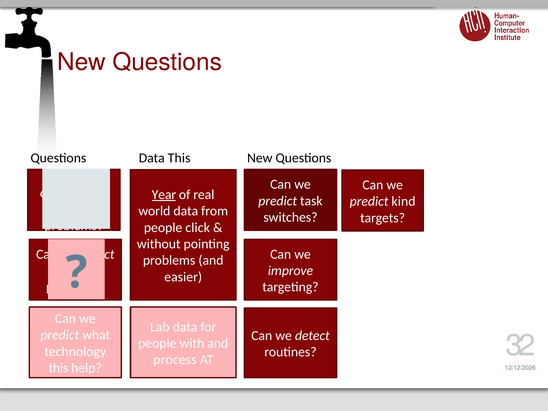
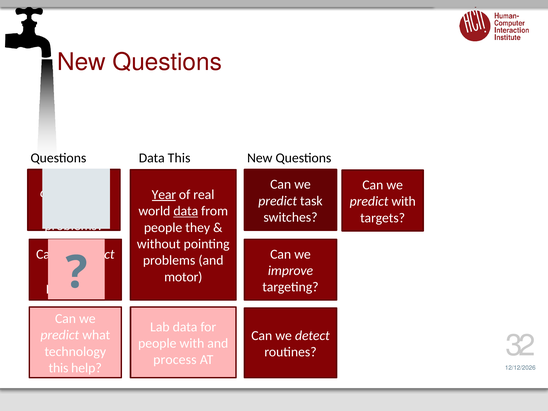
predict kind: kind -> with
data at (186, 211) underline: none -> present
click: click -> they
easier: easier -> motor
